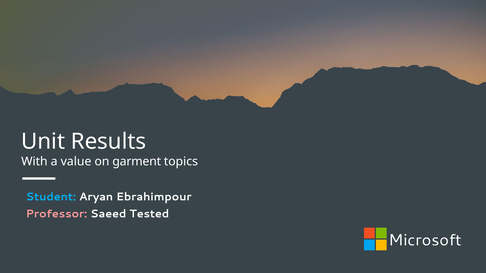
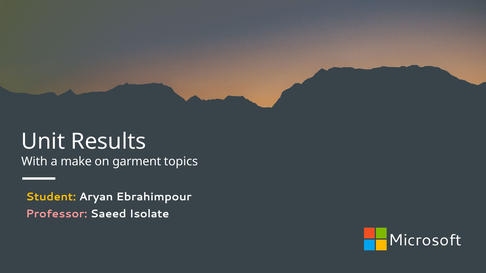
value: value -> make
Student colour: light blue -> yellow
Tested: Tested -> Isolate
